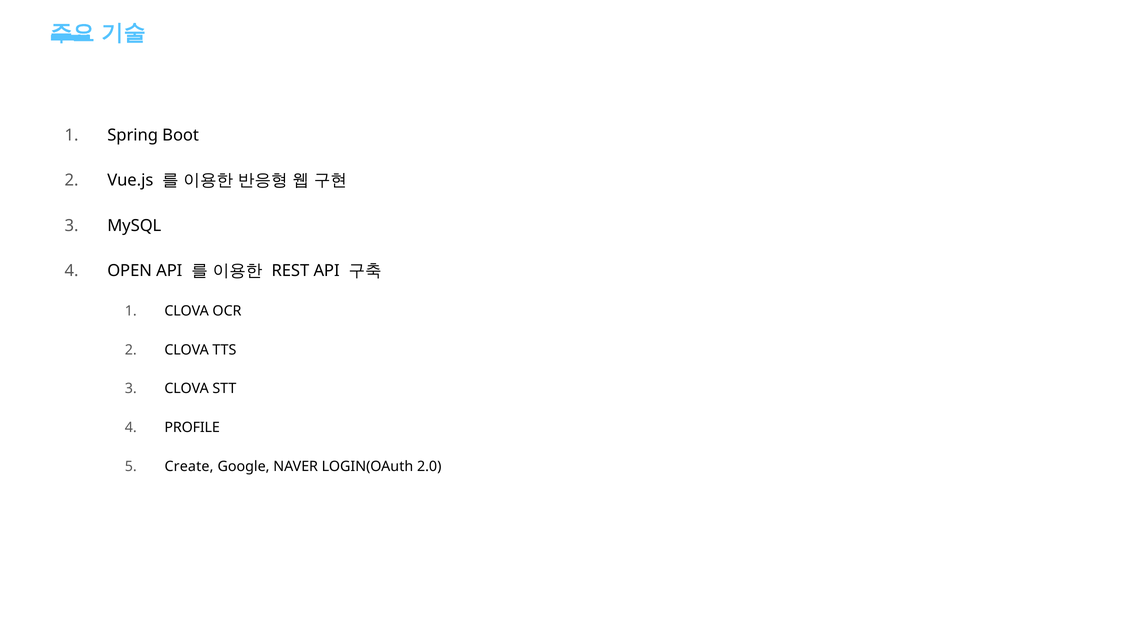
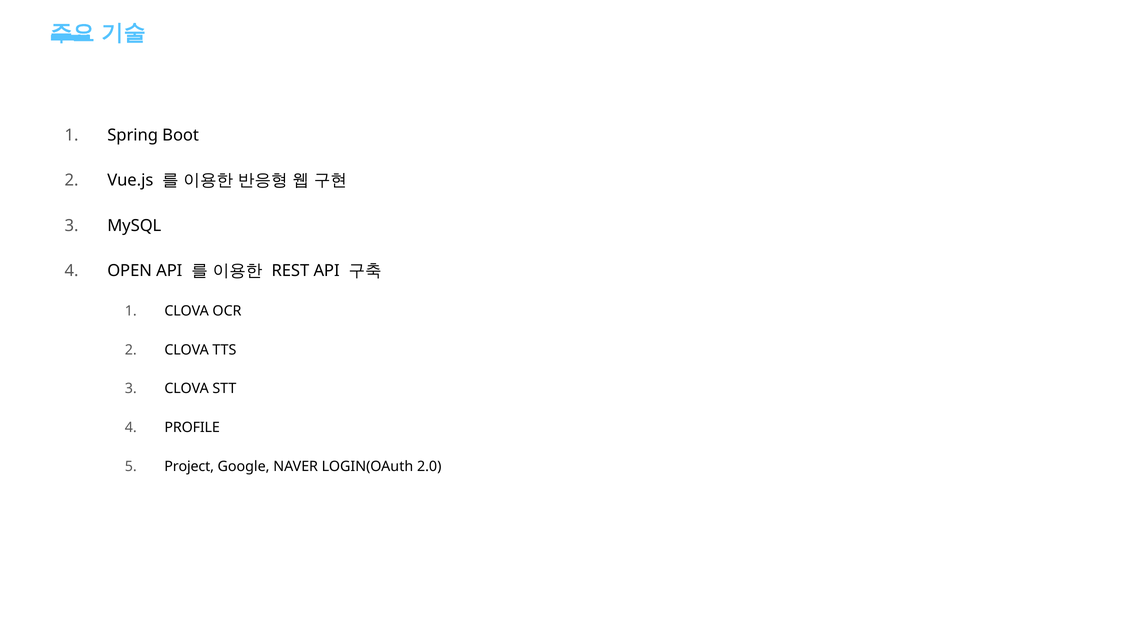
Create: Create -> Project
